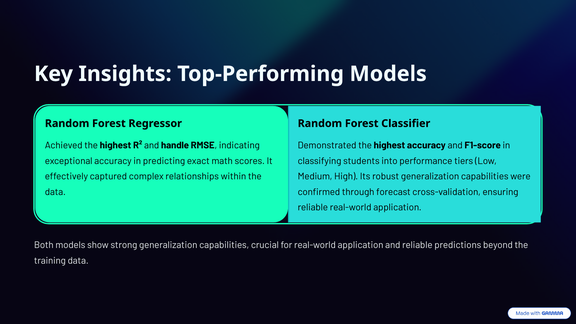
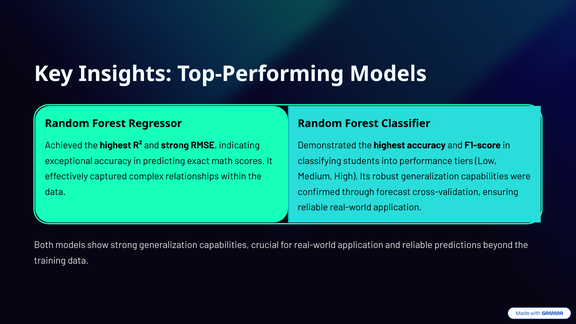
and handle: handle -> strong
